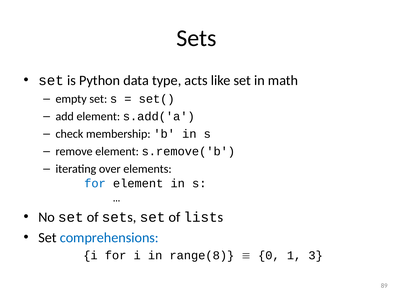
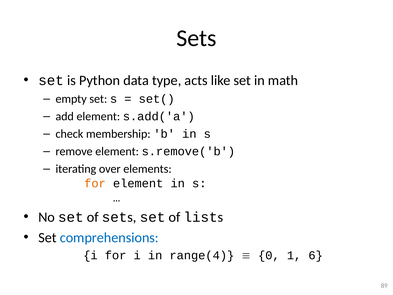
for at (95, 183) colour: blue -> orange
range(8: range(8 -> range(4
3: 3 -> 6
